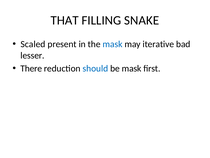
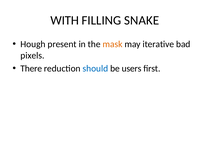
THAT: THAT -> WITH
Scaled: Scaled -> Hough
mask at (113, 44) colour: blue -> orange
lesser: lesser -> pixels
be mask: mask -> users
